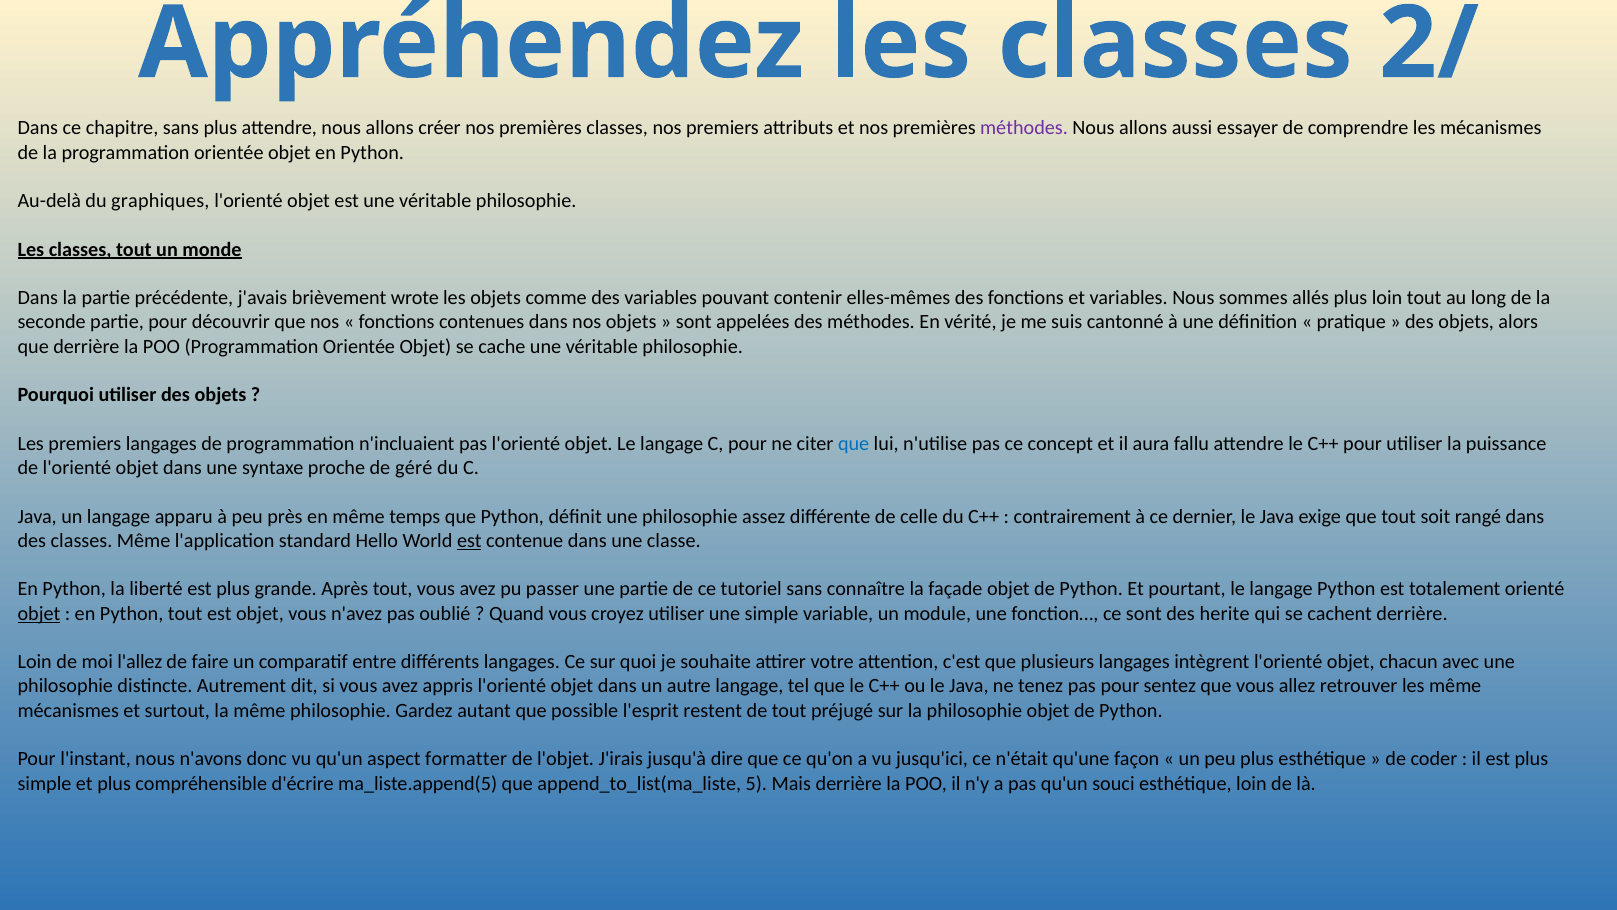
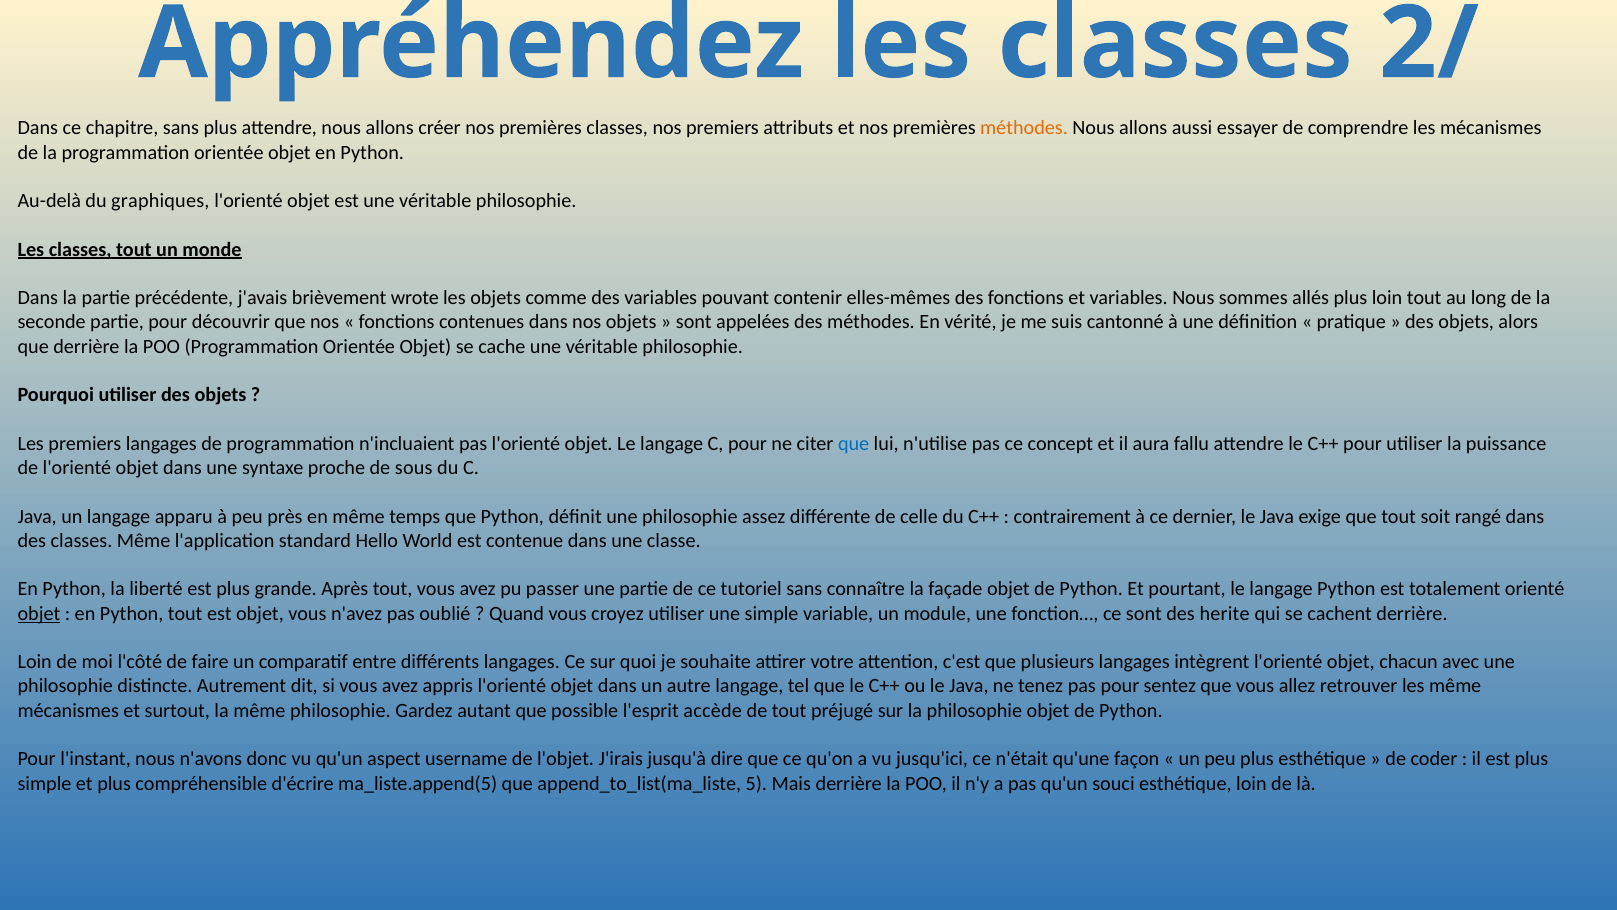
méthodes at (1024, 128) colour: purple -> orange
géré: géré -> sous
est at (469, 540) underline: present -> none
l'allez: l'allez -> l'côté
restent: restent -> accède
formatter: formatter -> username
